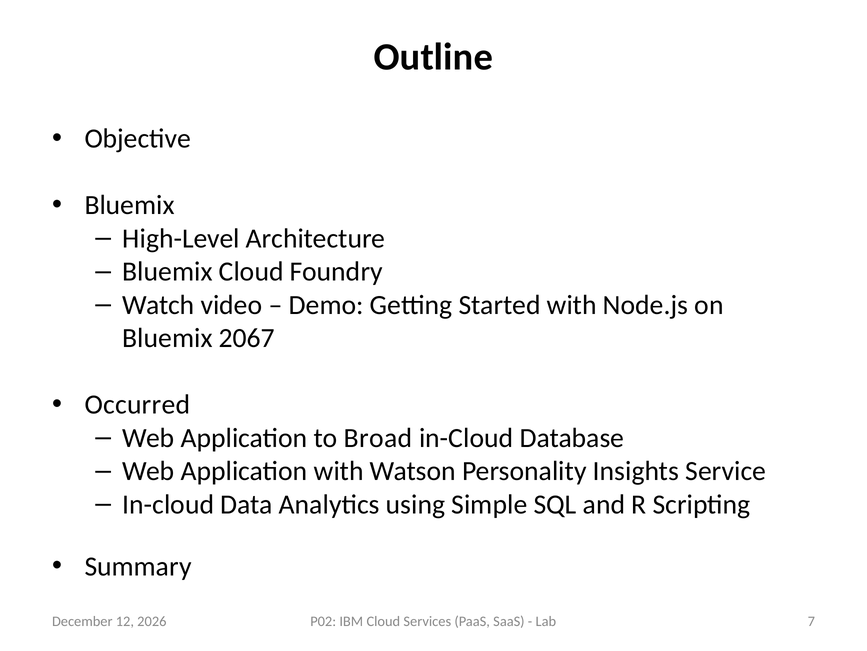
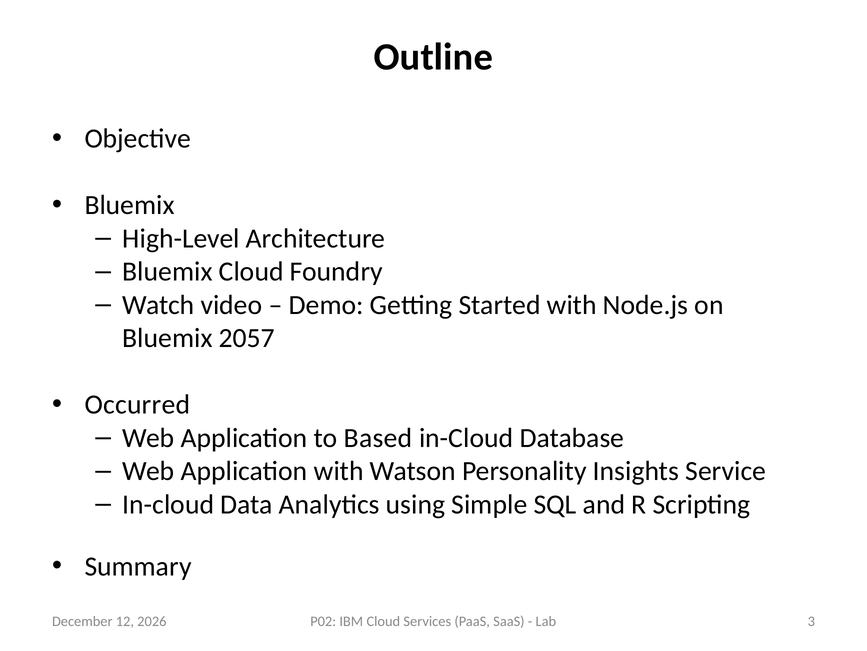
2067: 2067 -> 2057
Broad: Broad -> Based
7: 7 -> 3
